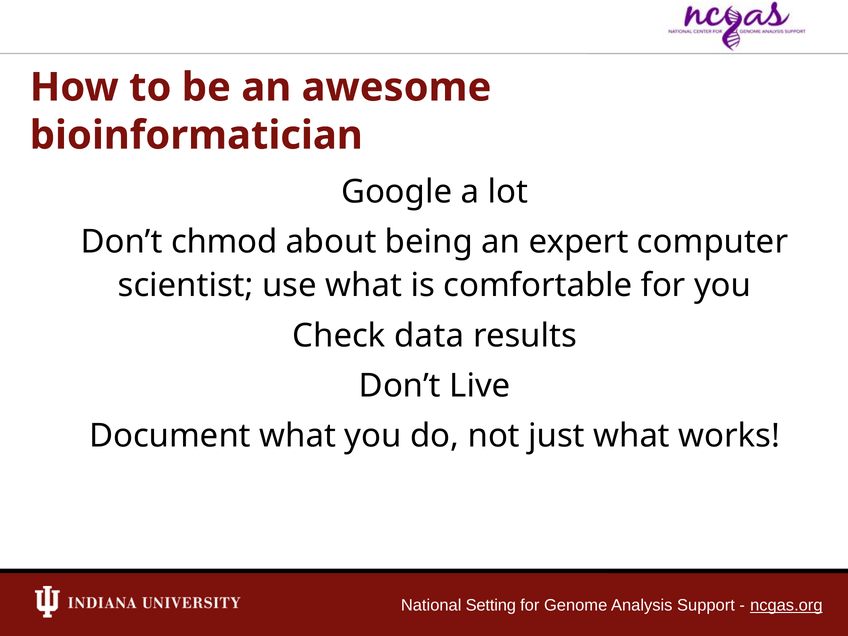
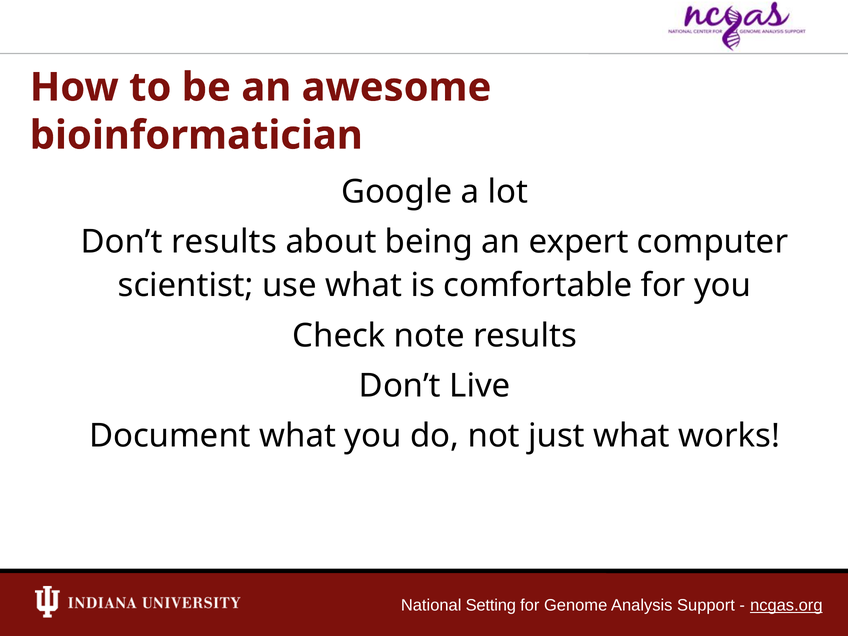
Don’t chmod: chmod -> results
data: data -> note
